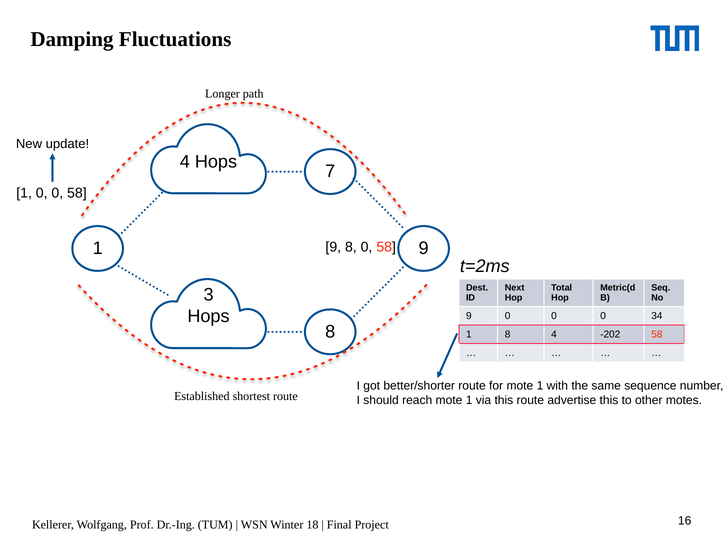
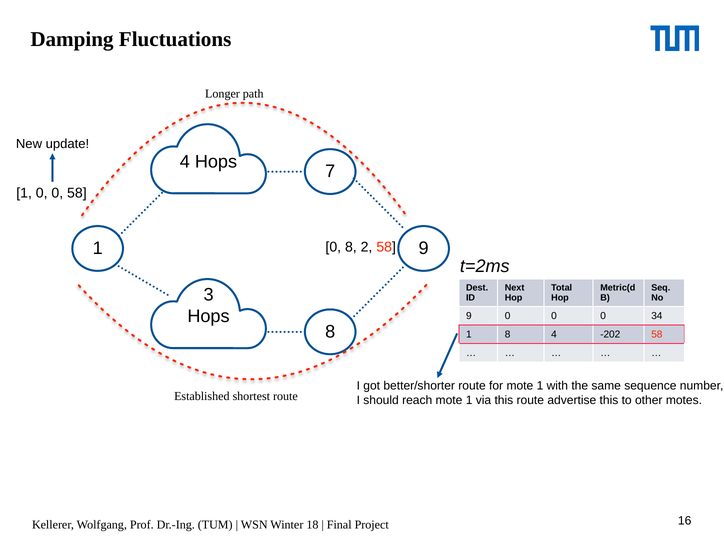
9 at (333, 247): 9 -> 0
8 0: 0 -> 2
